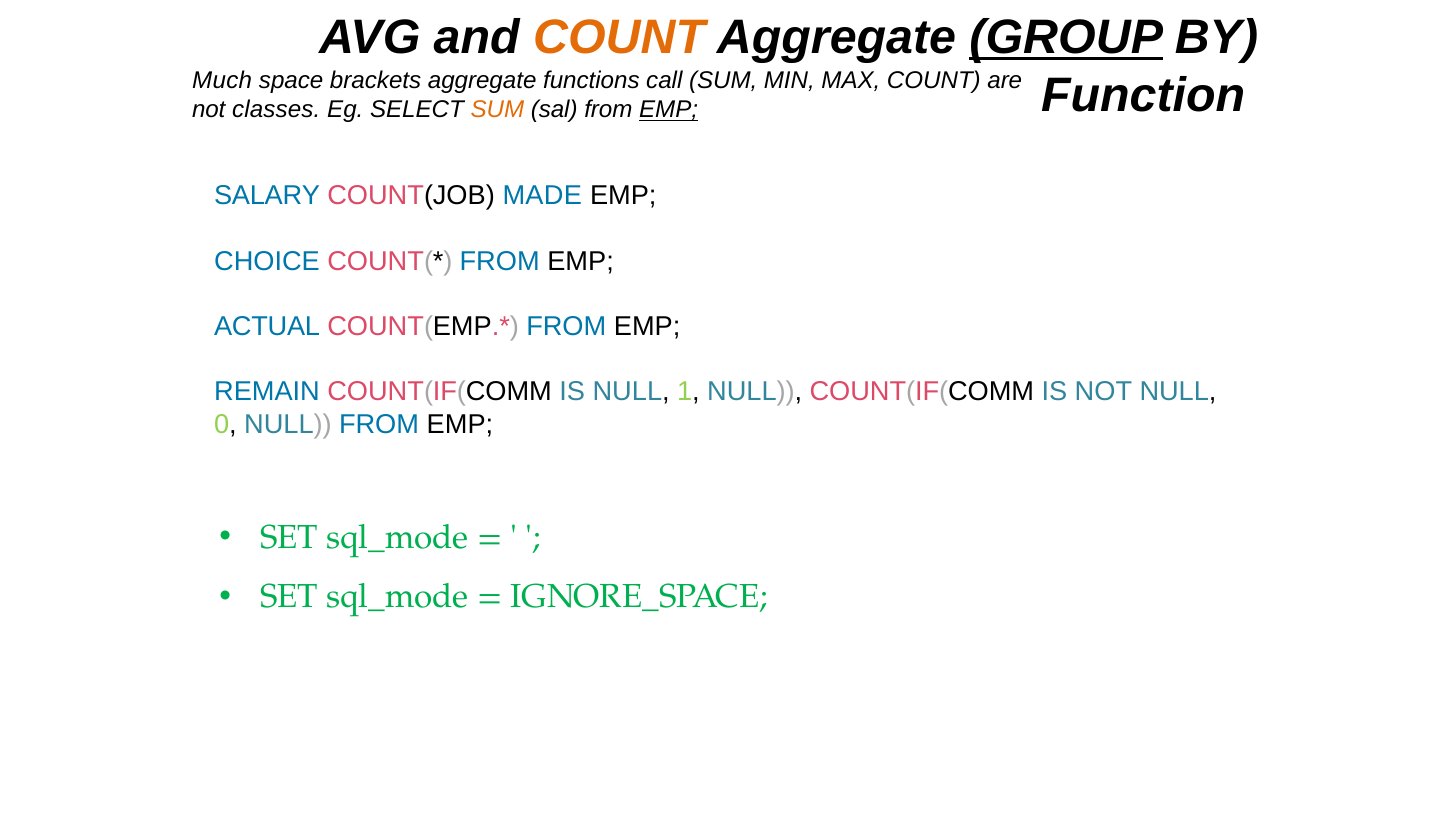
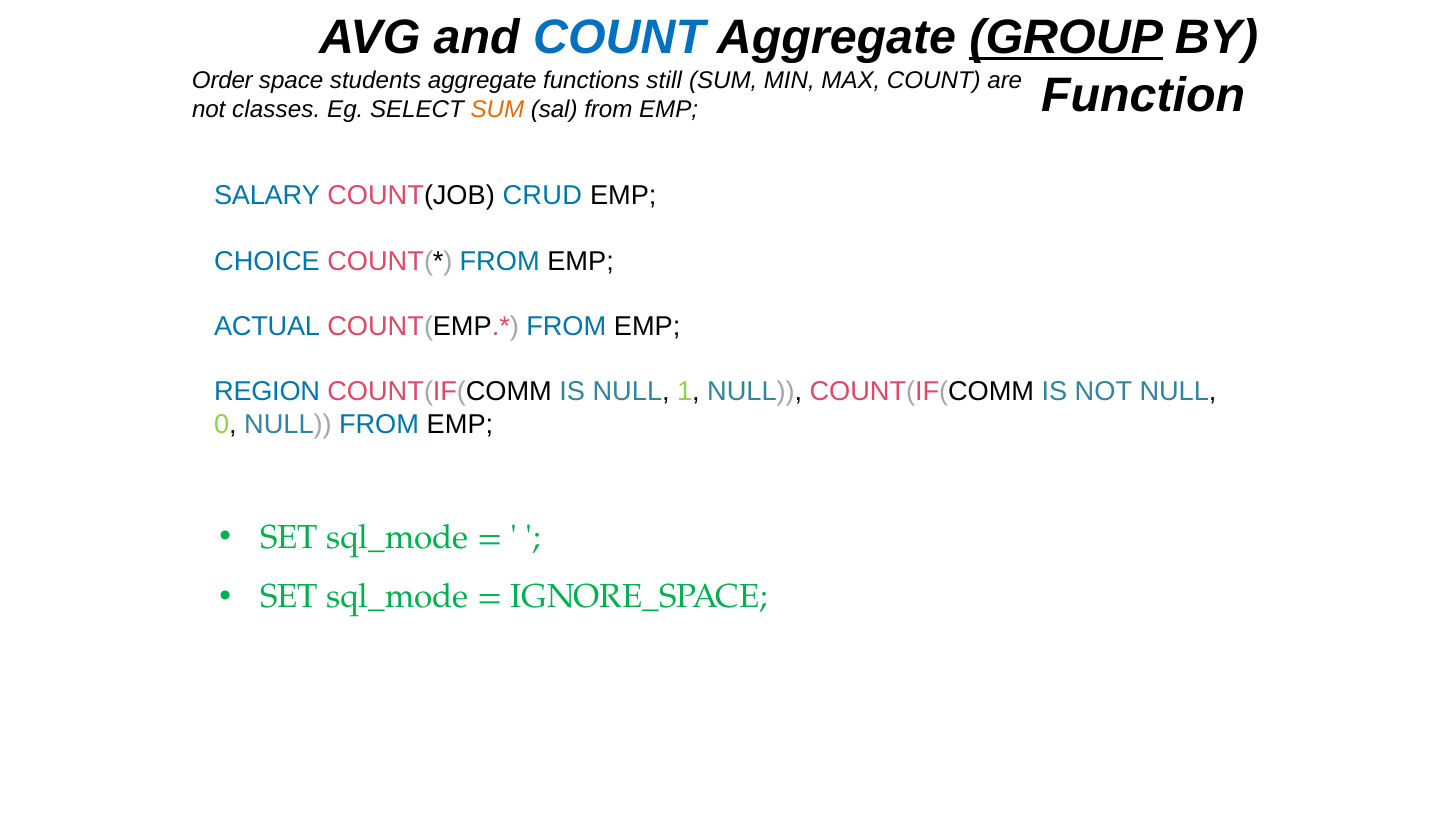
COUNT at (619, 38) colour: orange -> blue
Much: Much -> Order
brackets: brackets -> students
call: call -> still
EMP at (669, 110) underline: present -> none
MADE: MADE -> CRUD
REMAIN: REMAIN -> REGION
